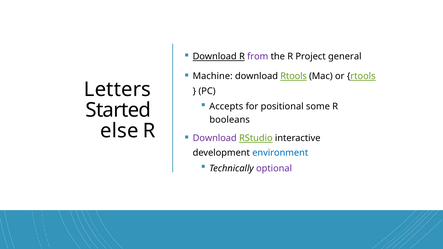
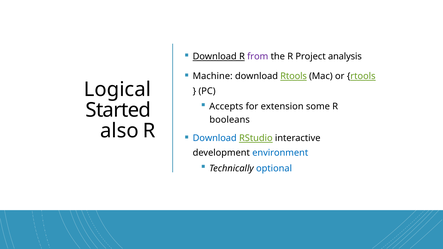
general: general -> analysis
Letters: Letters -> Logical
positional: positional -> extension
else: else -> also
Download at (215, 138) colour: purple -> blue
optional colour: purple -> blue
